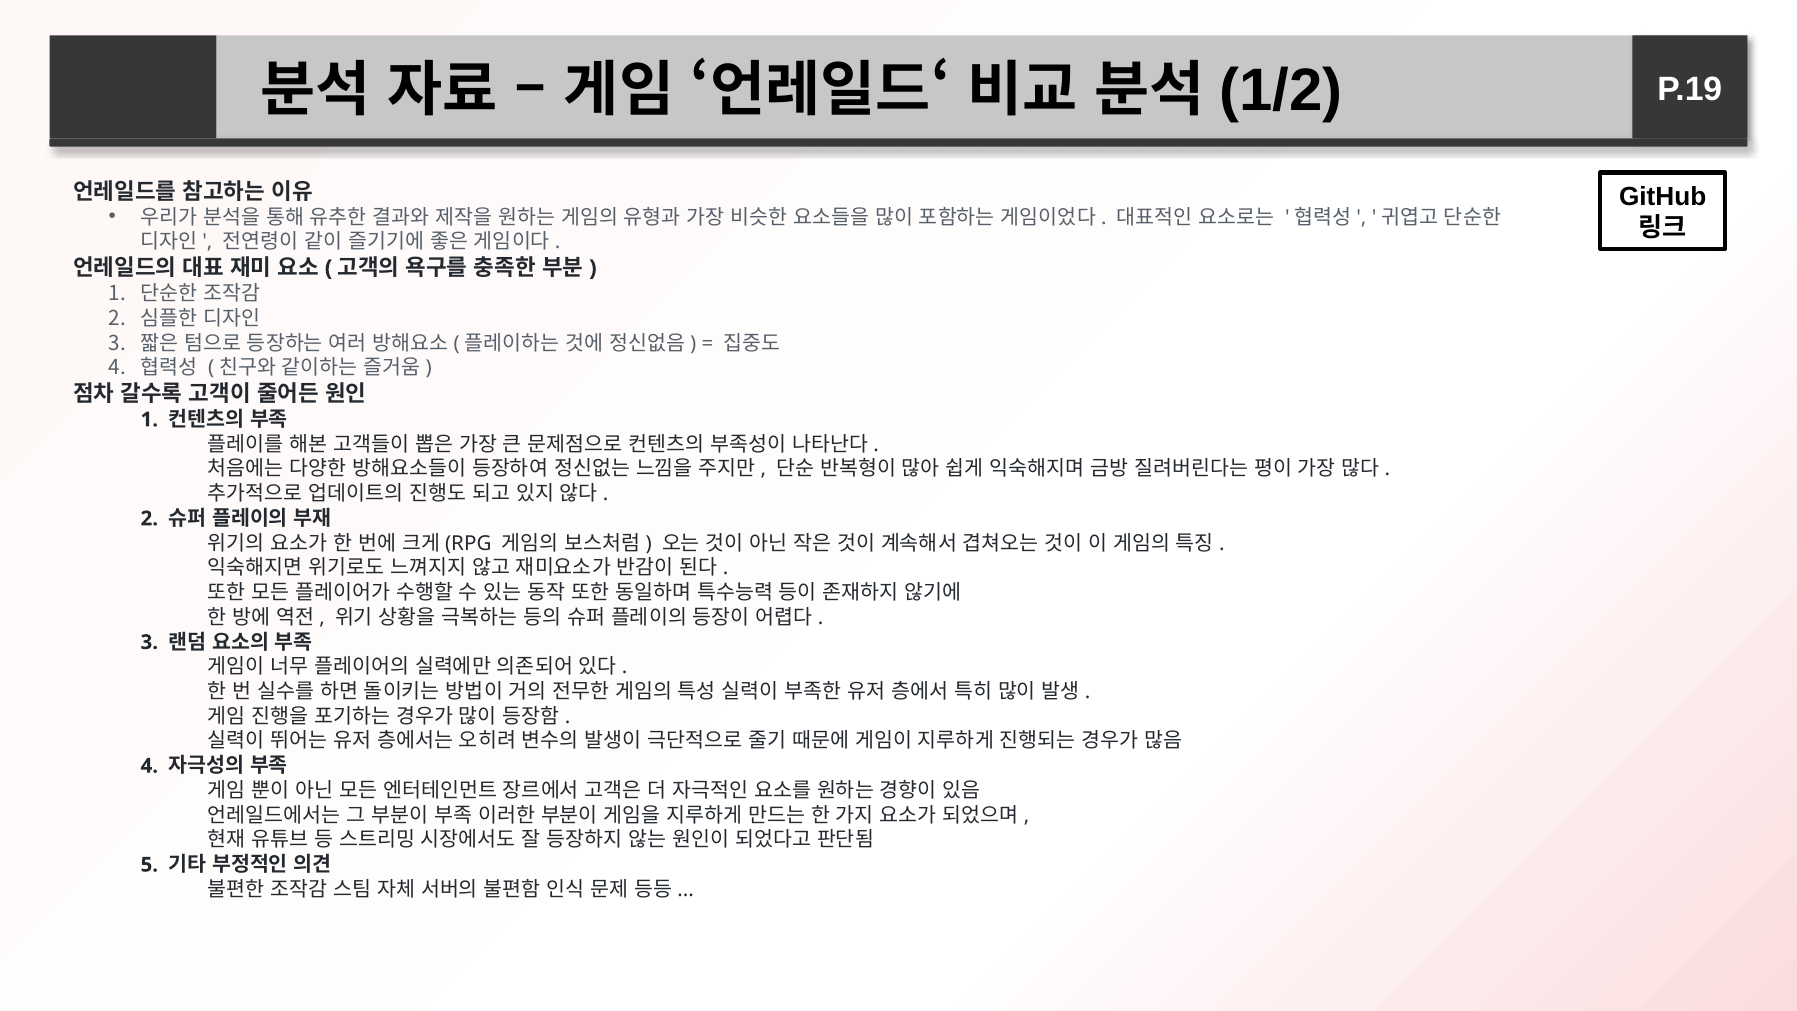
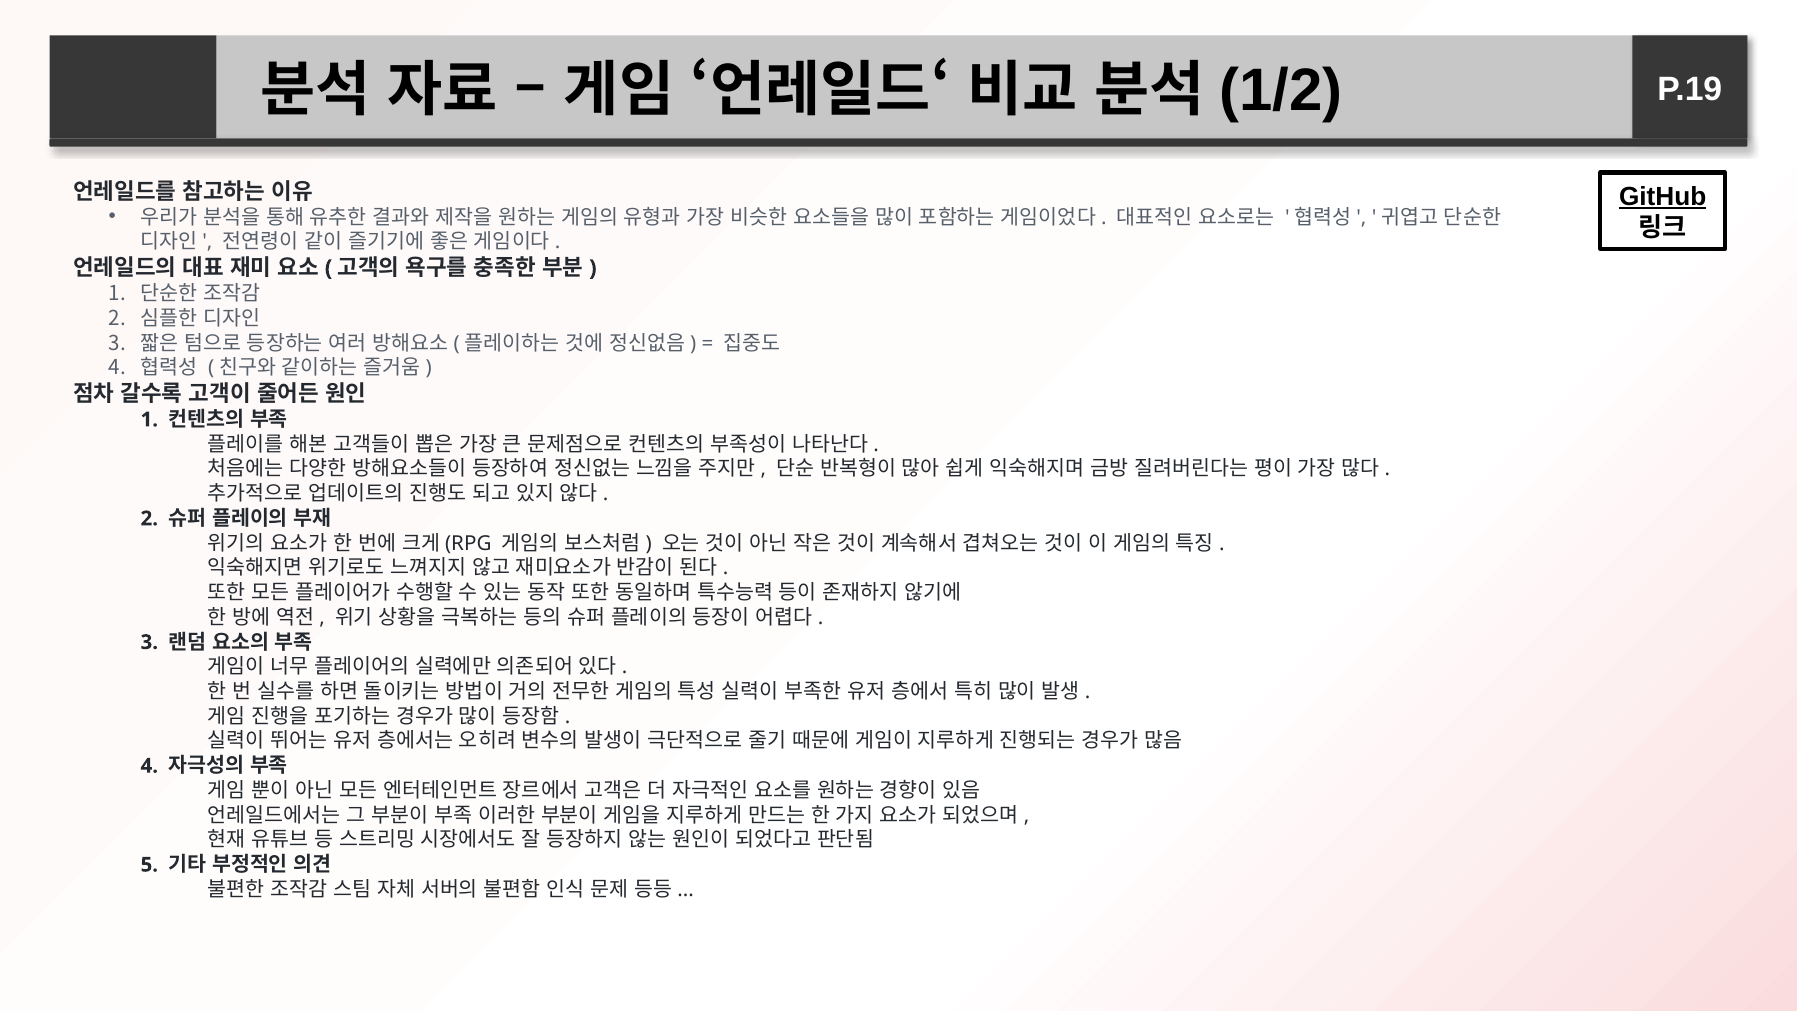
GitHub underline: none -> present
